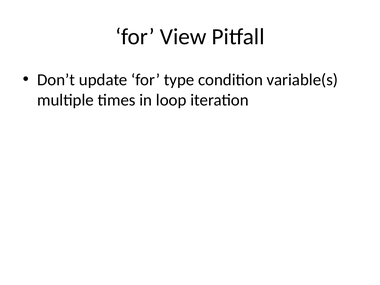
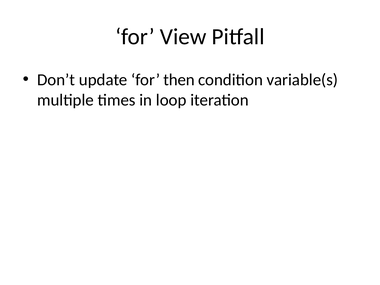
type: type -> then
